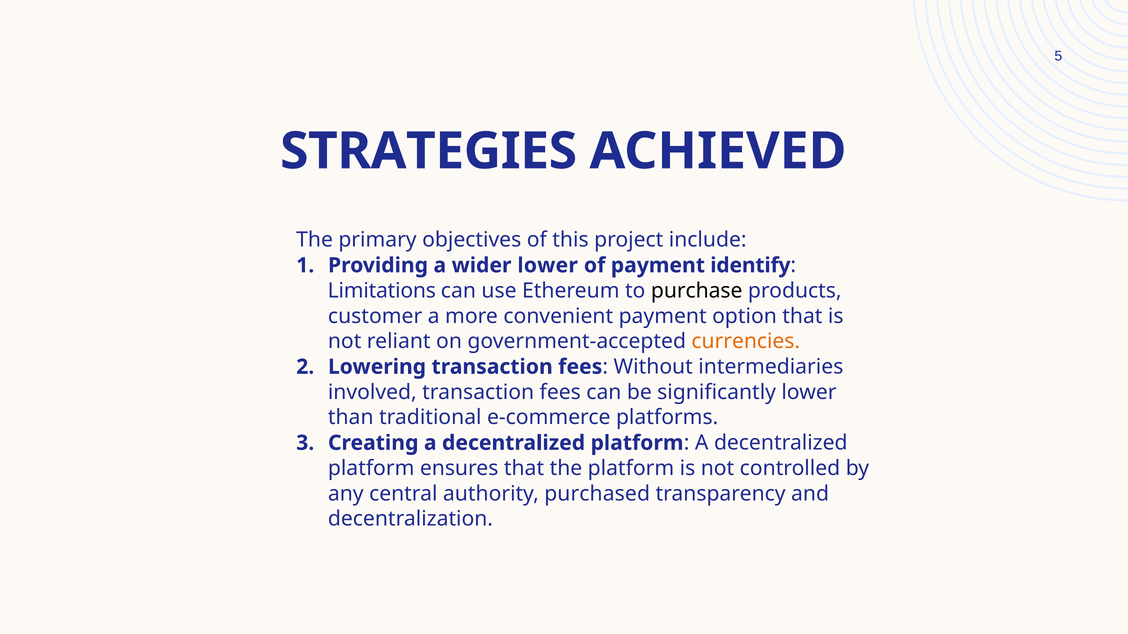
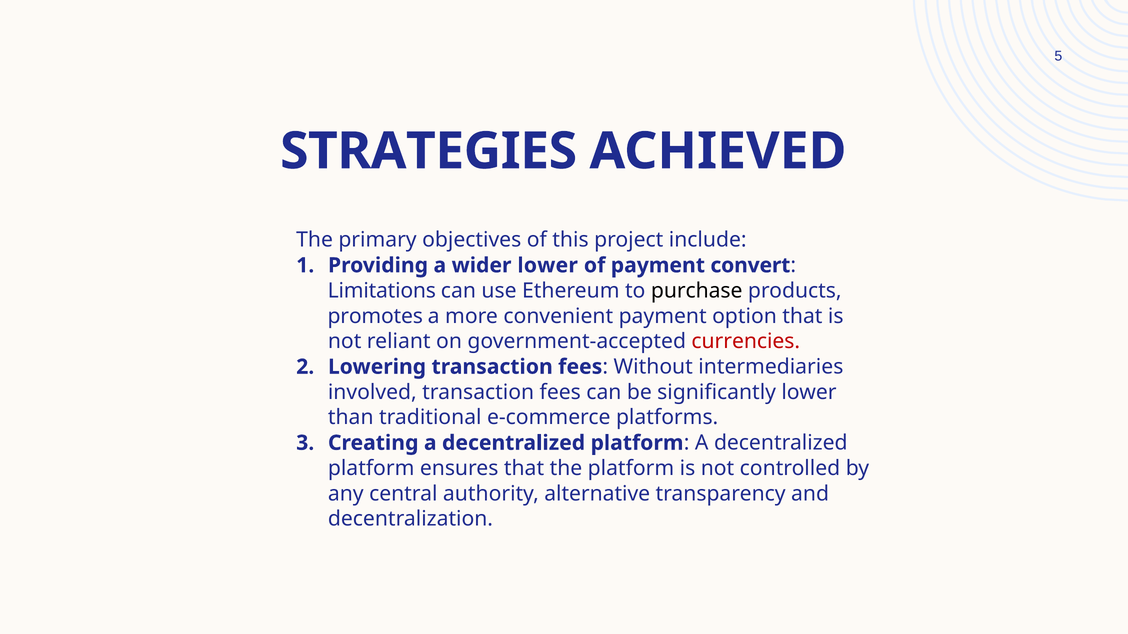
identify: identify -> convert
customer: customer -> promotes
currencies colour: orange -> red
purchased: purchased -> alternative
